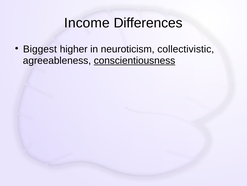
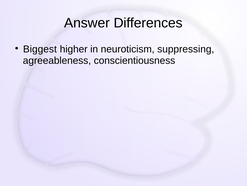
Income: Income -> Answer
collectivistic: collectivistic -> suppressing
conscientiousness underline: present -> none
